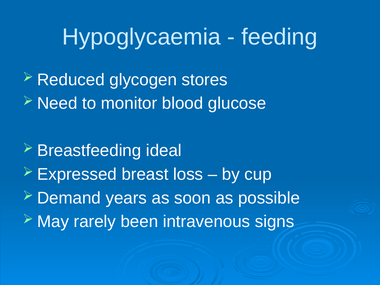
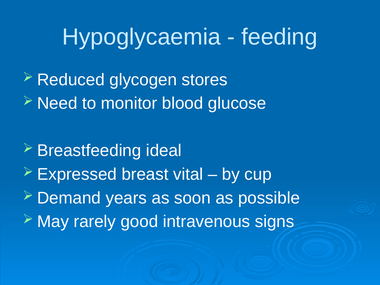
loss: loss -> vital
been: been -> good
